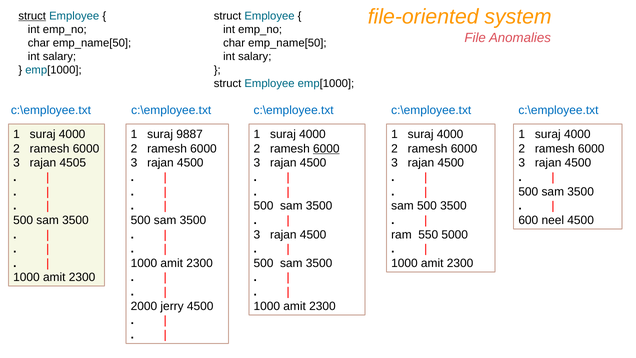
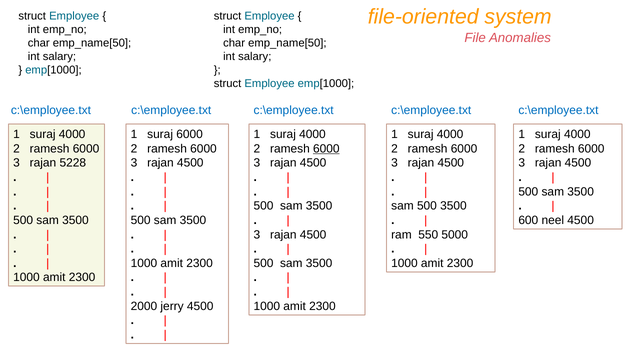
struct at (32, 16) underline: present -> none
suraj 9887: 9887 -> 6000
4505: 4505 -> 5228
